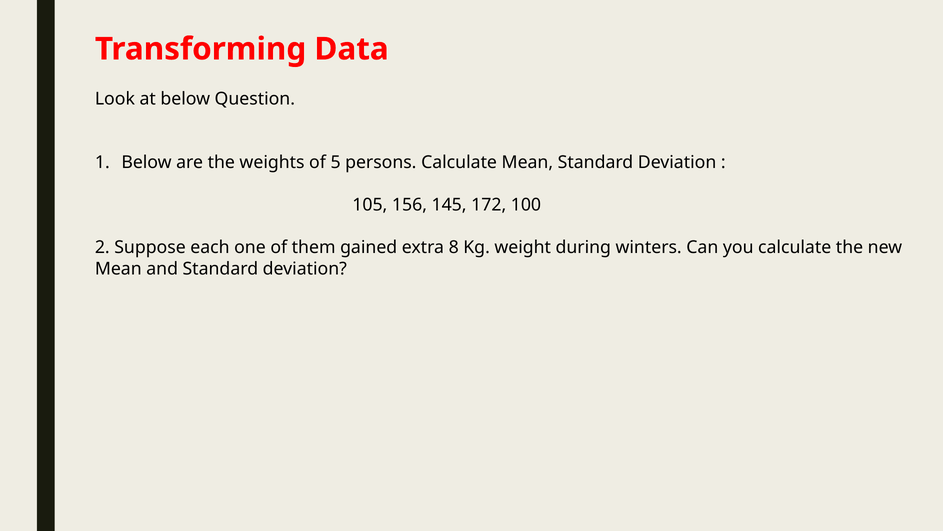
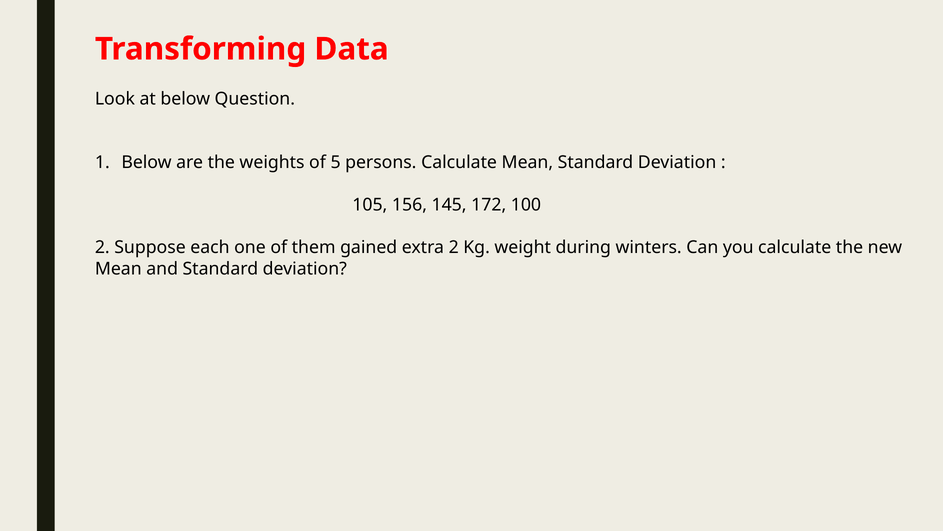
extra 8: 8 -> 2
